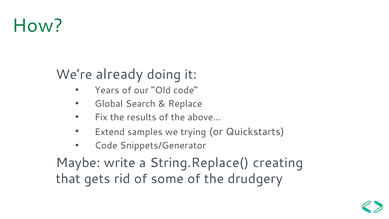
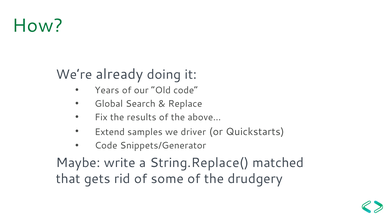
trying: trying -> driver
creating: creating -> matched
